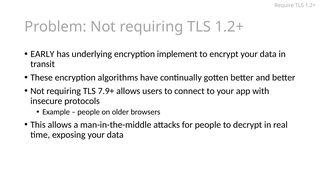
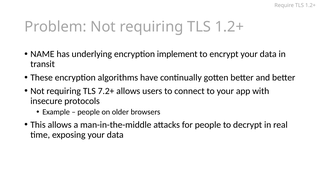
EARLY: EARLY -> NAME
7.9+: 7.9+ -> 7.2+
